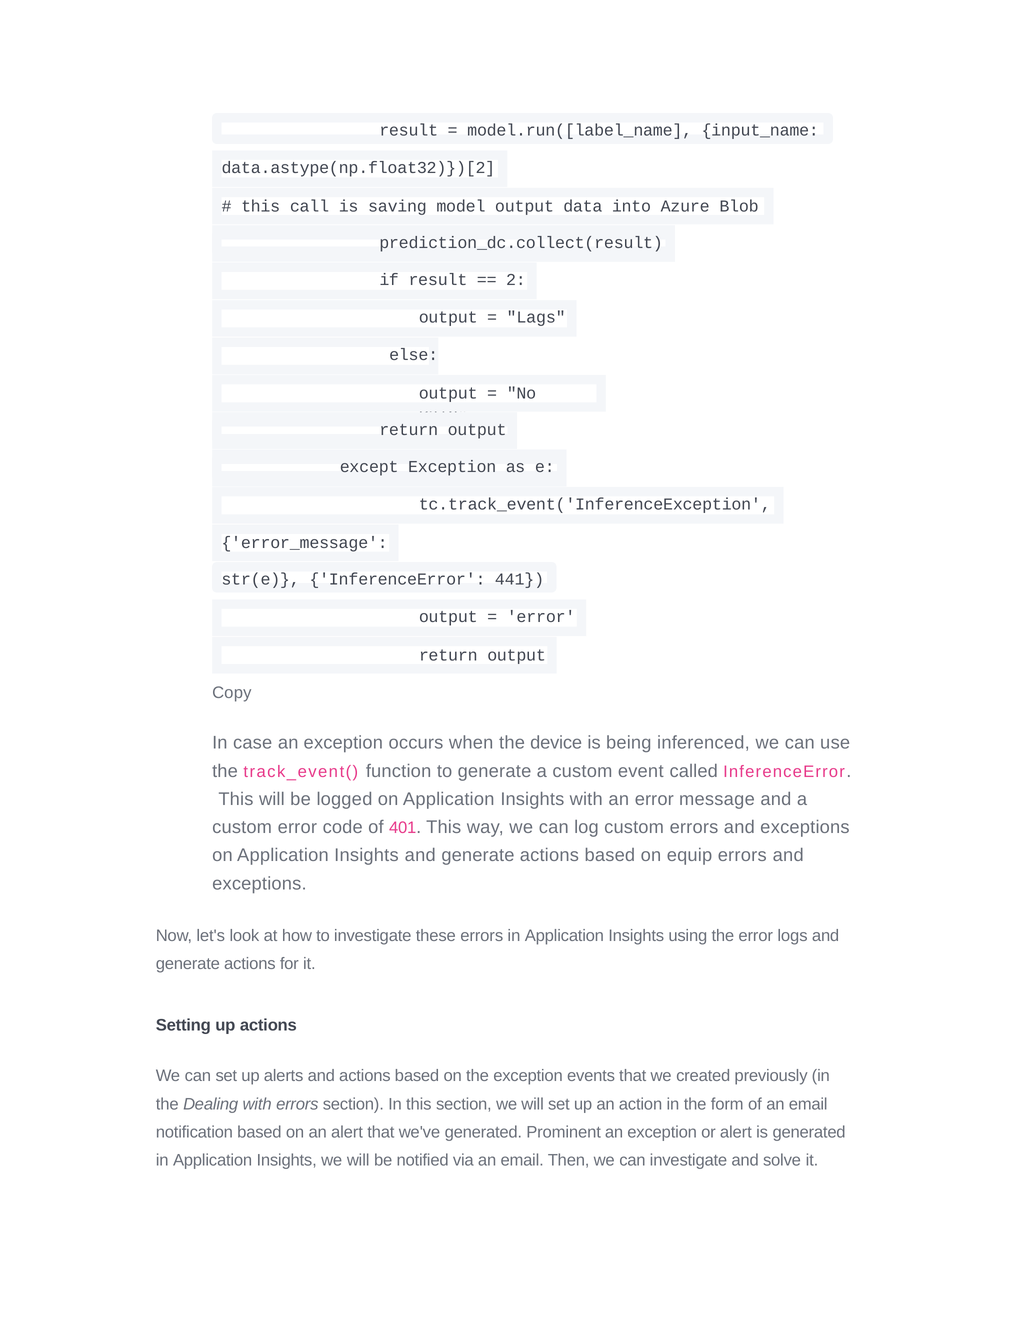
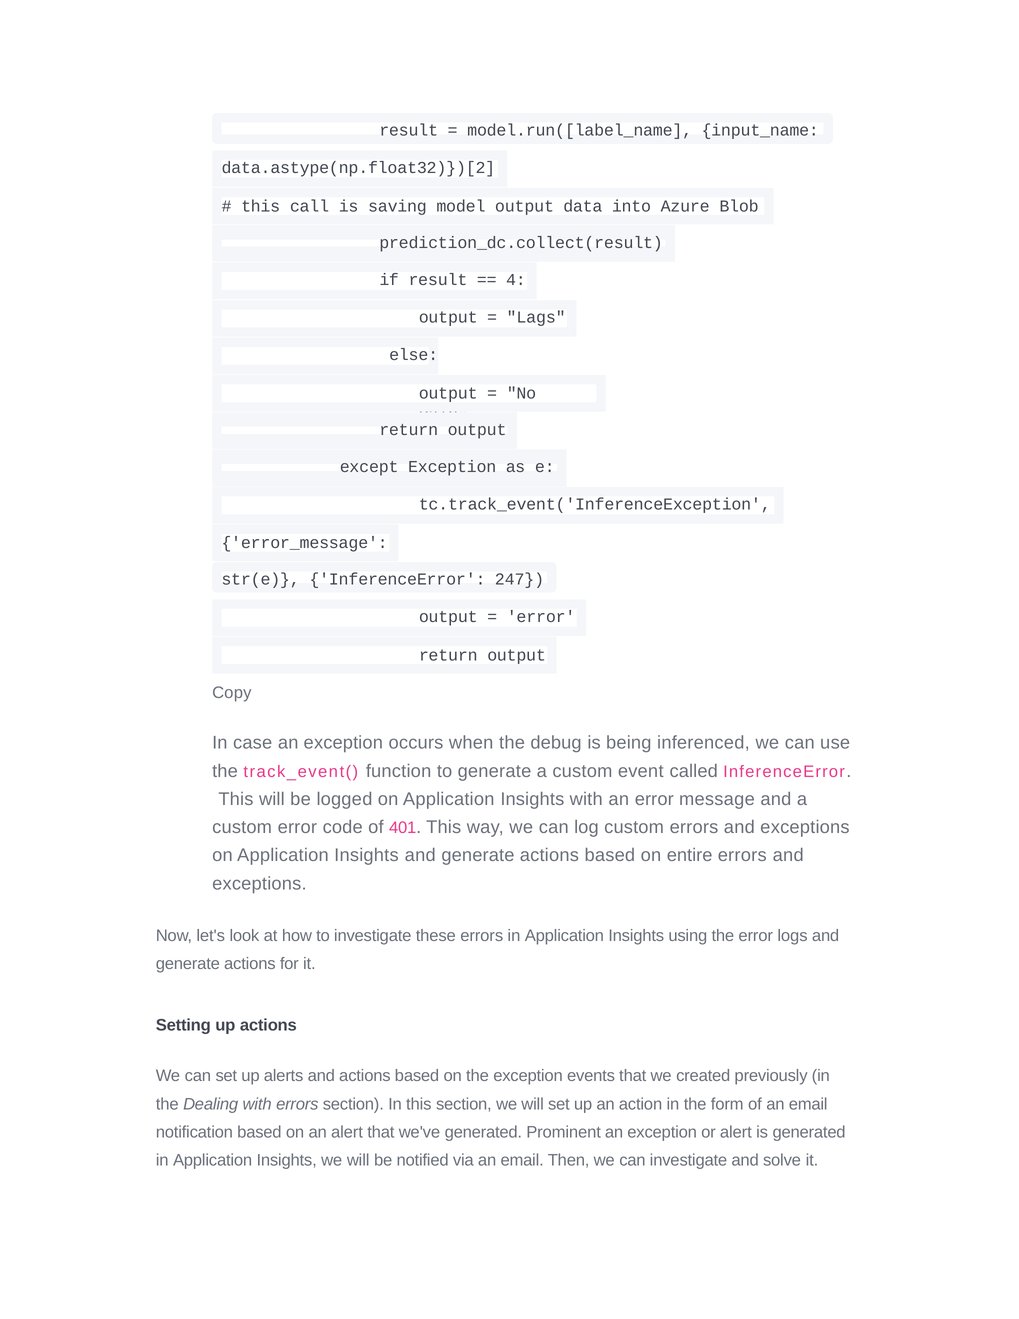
2: 2 -> 4
441: 441 -> 247
device: device -> debug
equip: equip -> entire
